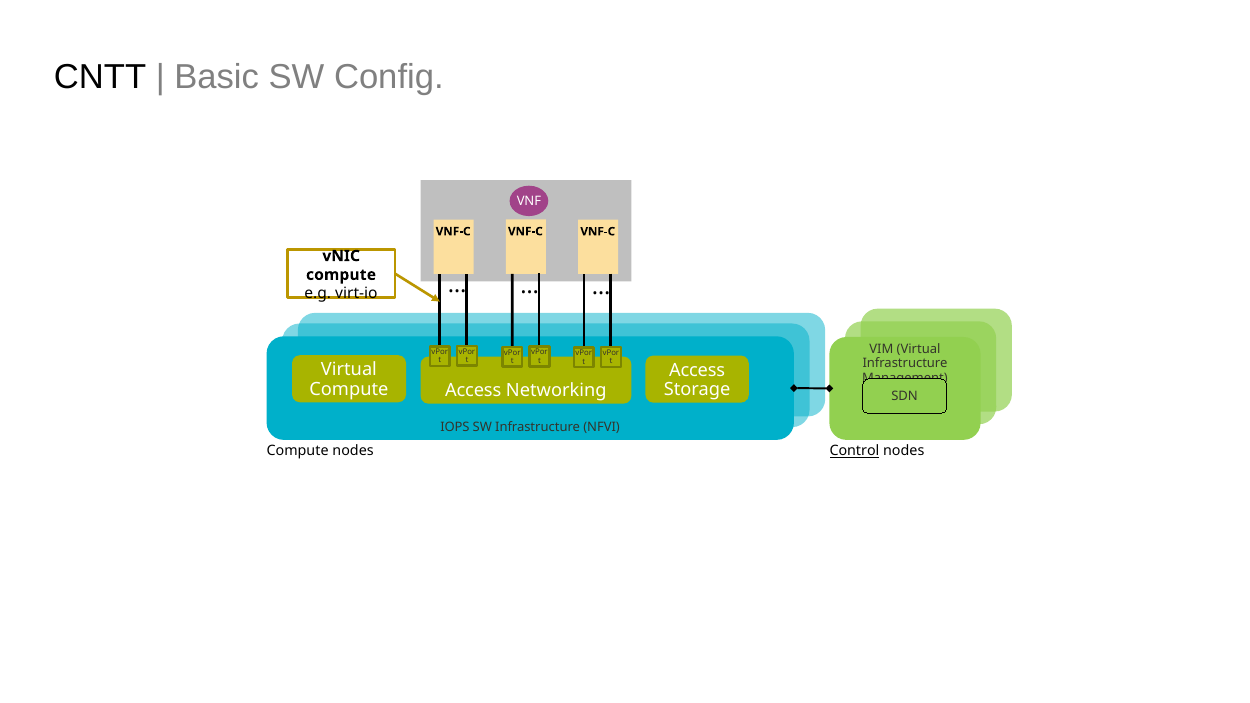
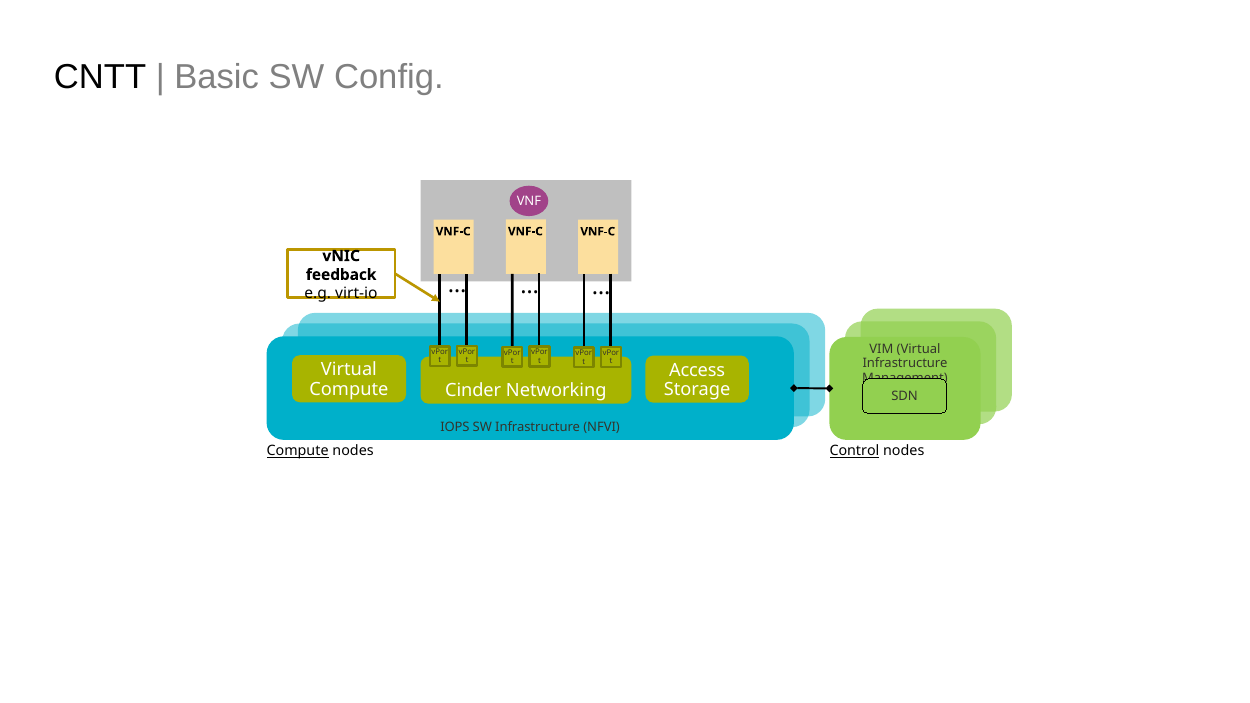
compute at (341, 275): compute -> feedback
Access at (473, 391): Access -> Cinder
Compute at (298, 451) underline: none -> present
